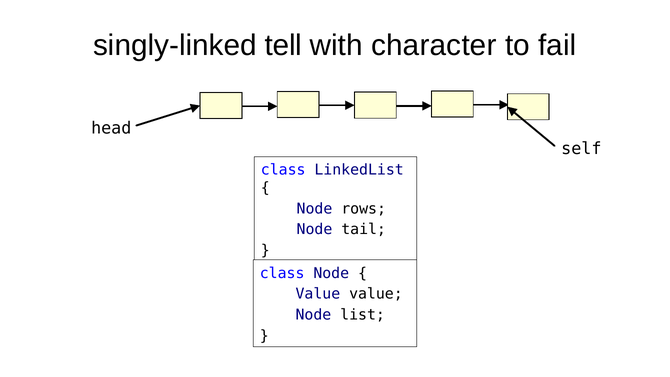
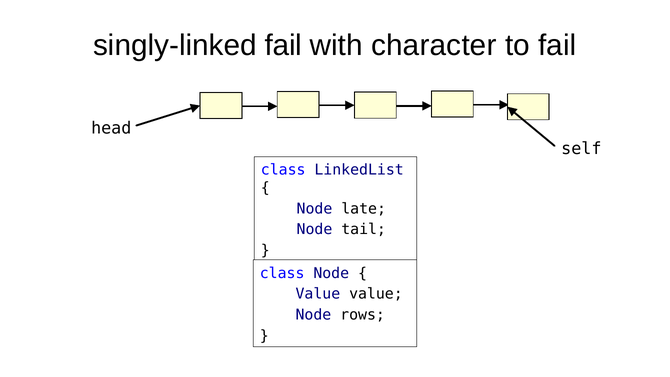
singly-linked tell: tell -> fail
rows: rows -> late
list: list -> rows
